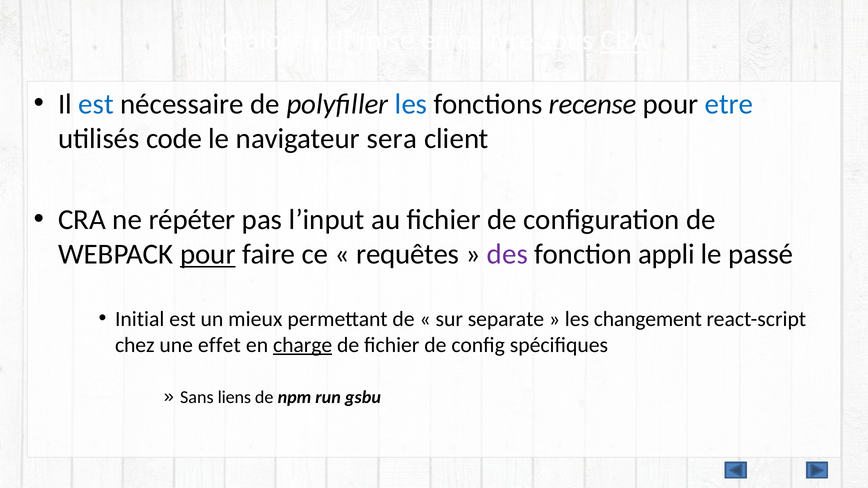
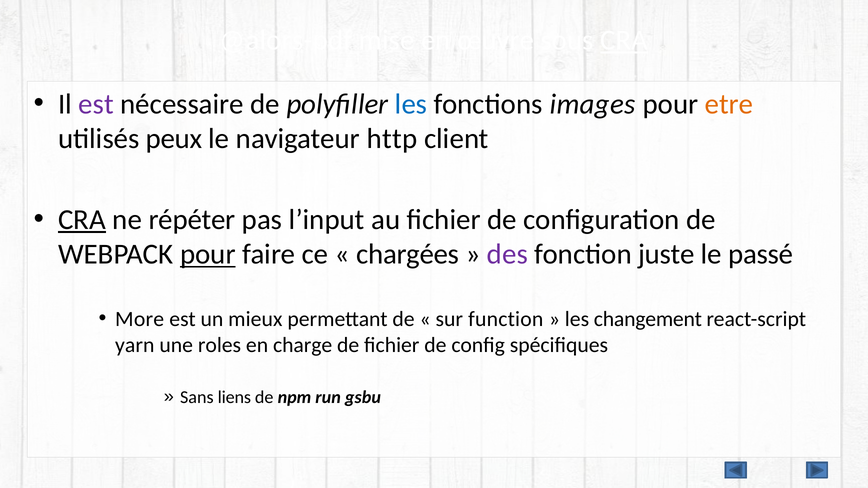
est at (96, 104) colour: blue -> purple
recense: recense -> images
etre colour: blue -> orange
code: code -> peux
sera: sera -> http
CRA at (82, 220) underline: none -> present
requêtes: requêtes -> chargées
appli: appli -> juste
Initial: Initial -> More
separate: separate -> function
chez: chez -> yarn
effet: effet -> roles
charge underline: present -> none
